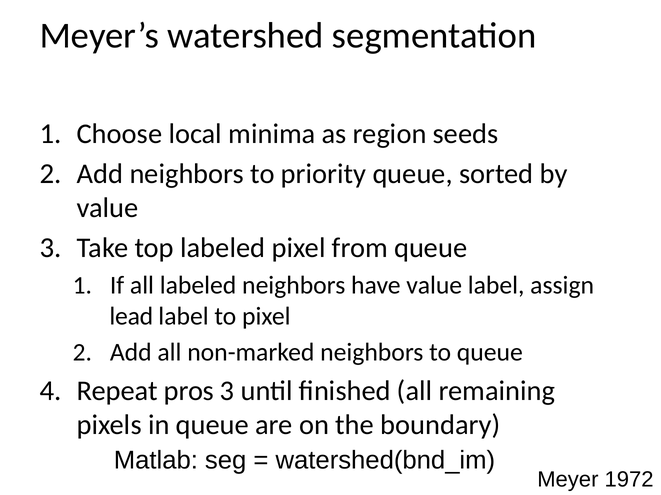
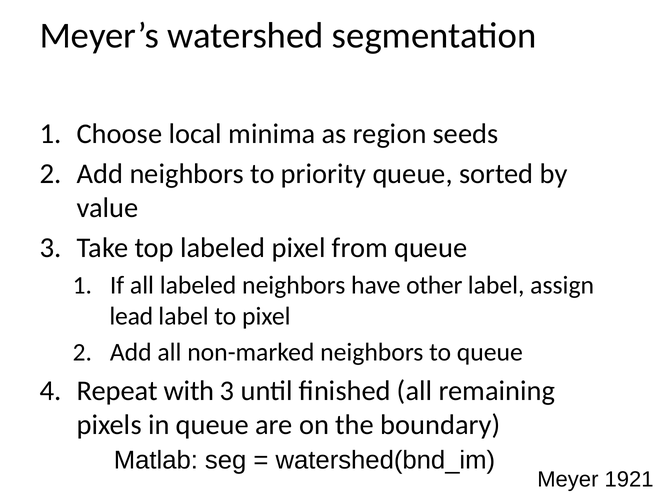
have value: value -> other
pros: pros -> with
1972: 1972 -> 1921
